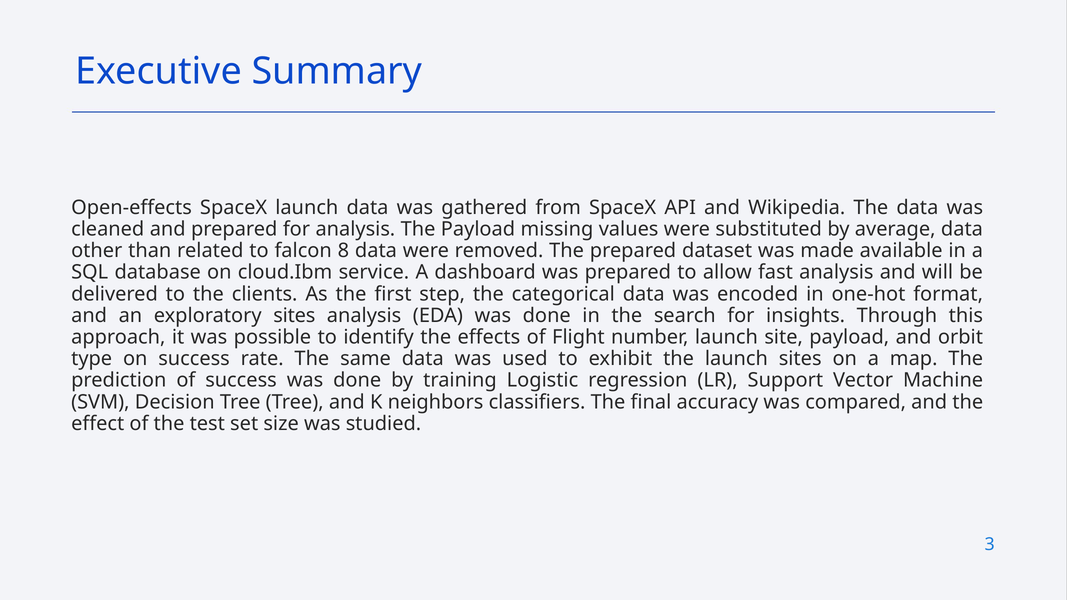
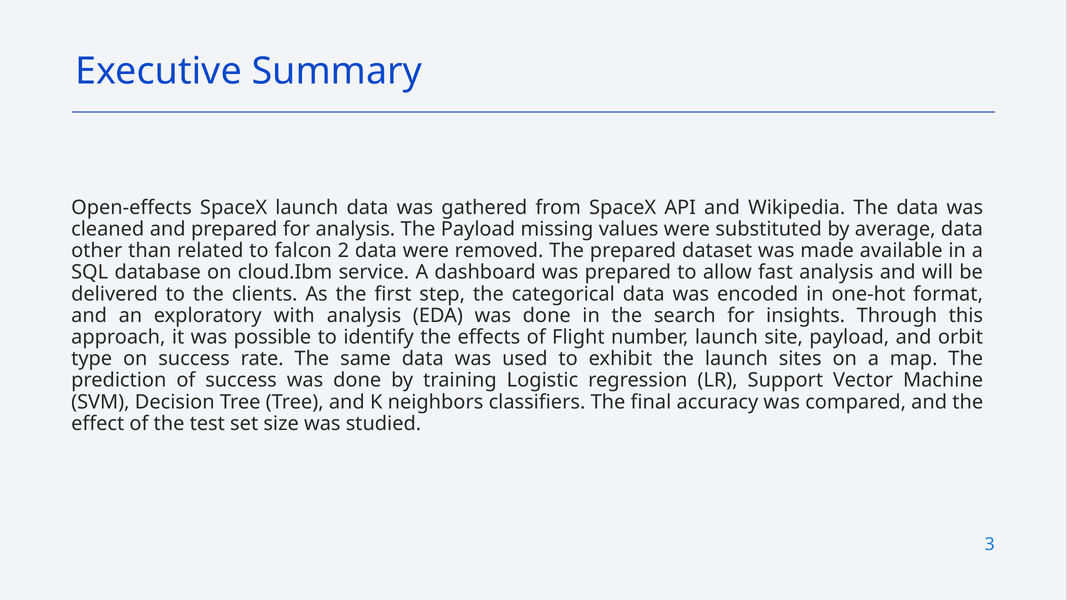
8: 8 -> 2
exploratory sites: sites -> with
